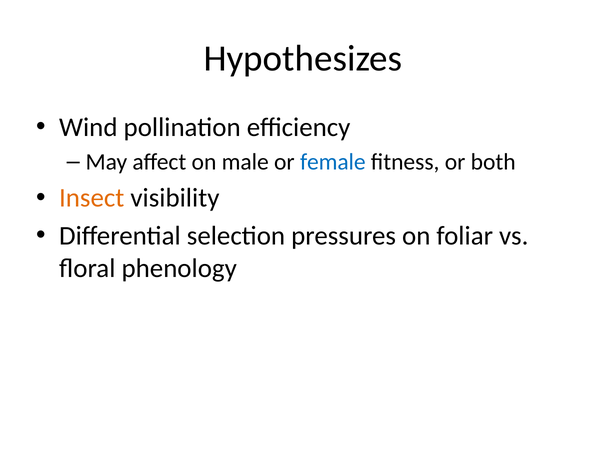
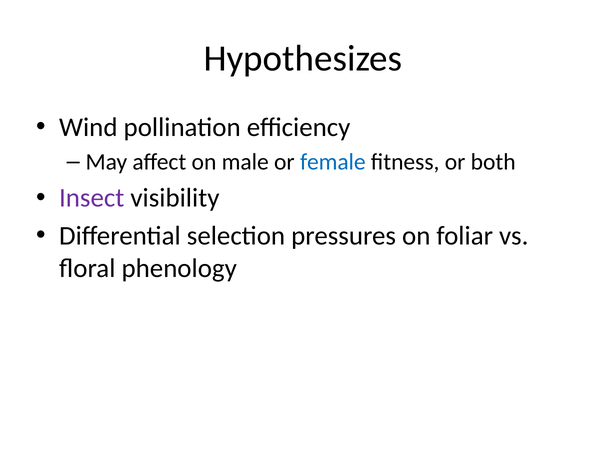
Insect colour: orange -> purple
